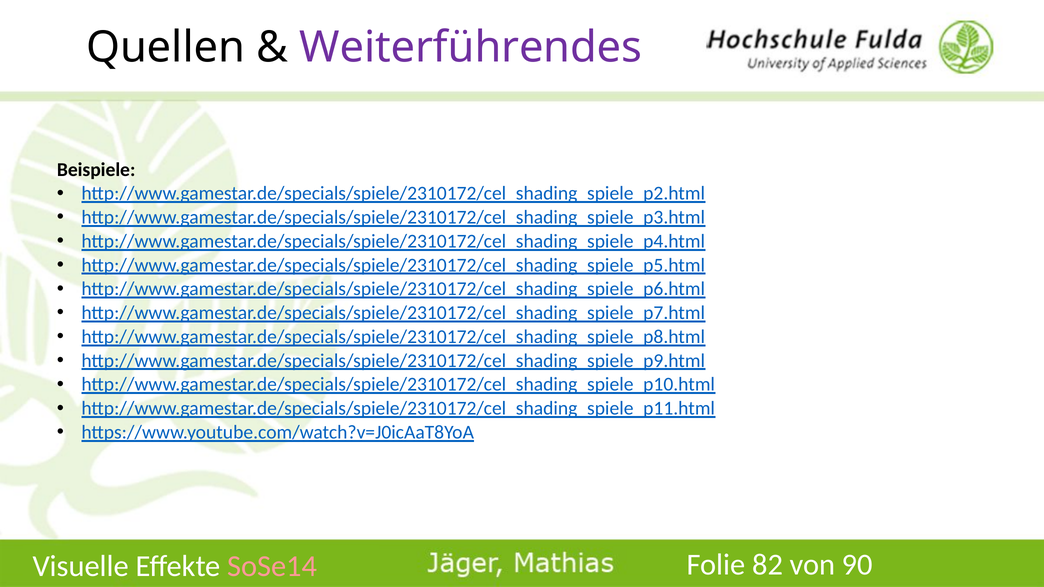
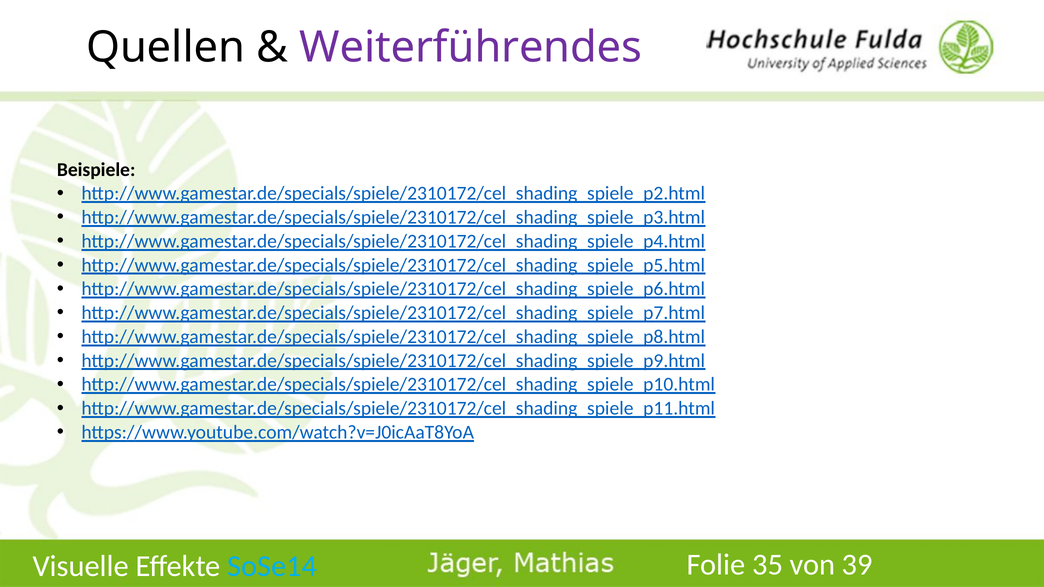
82: 82 -> 35
90: 90 -> 39
SoSe14 colour: pink -> light blue
